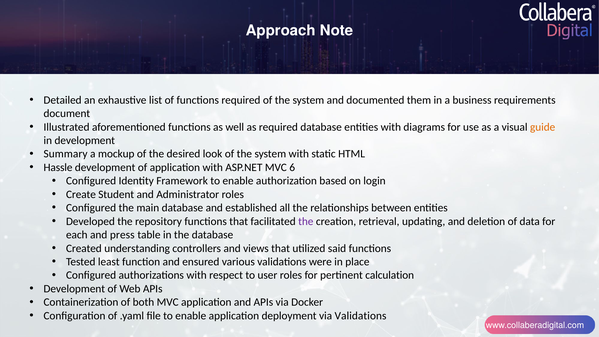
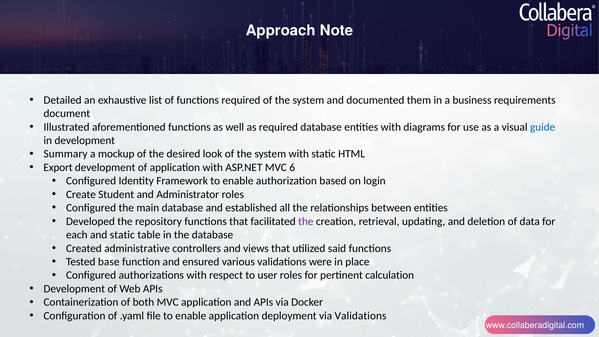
guide colour: orange -> blue
Hassle: Hassle -> Export
and press: press -> static
understanding: understanding -> administrative
least: least -> base
